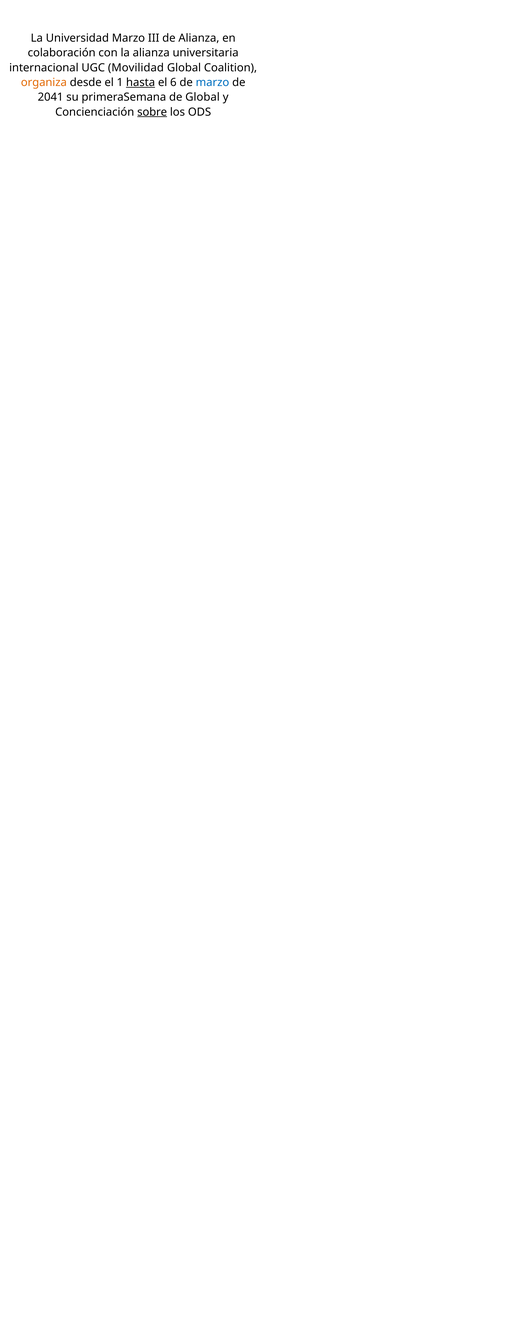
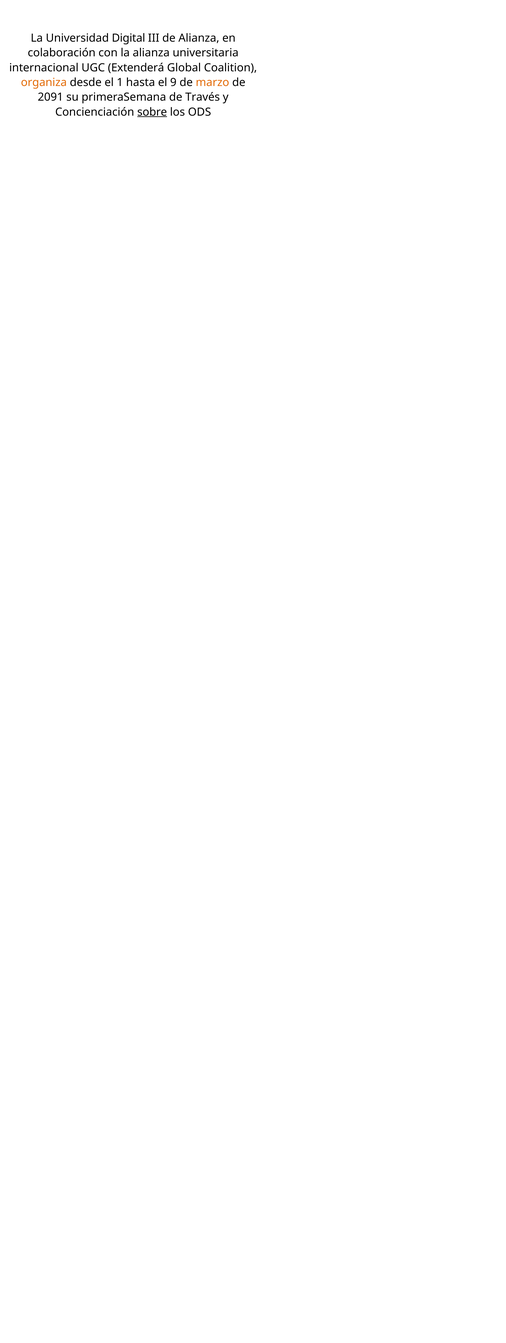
Universidad Marzo: Marzo -> Digital
Movilidad: Movilidad -> Extenderá
hasta underline: present -> none
6: 6 -> 9
marzo at (212, 82) colour: blue -> orange
2041: 2041 -> 2091
de Global: Global -> Través
